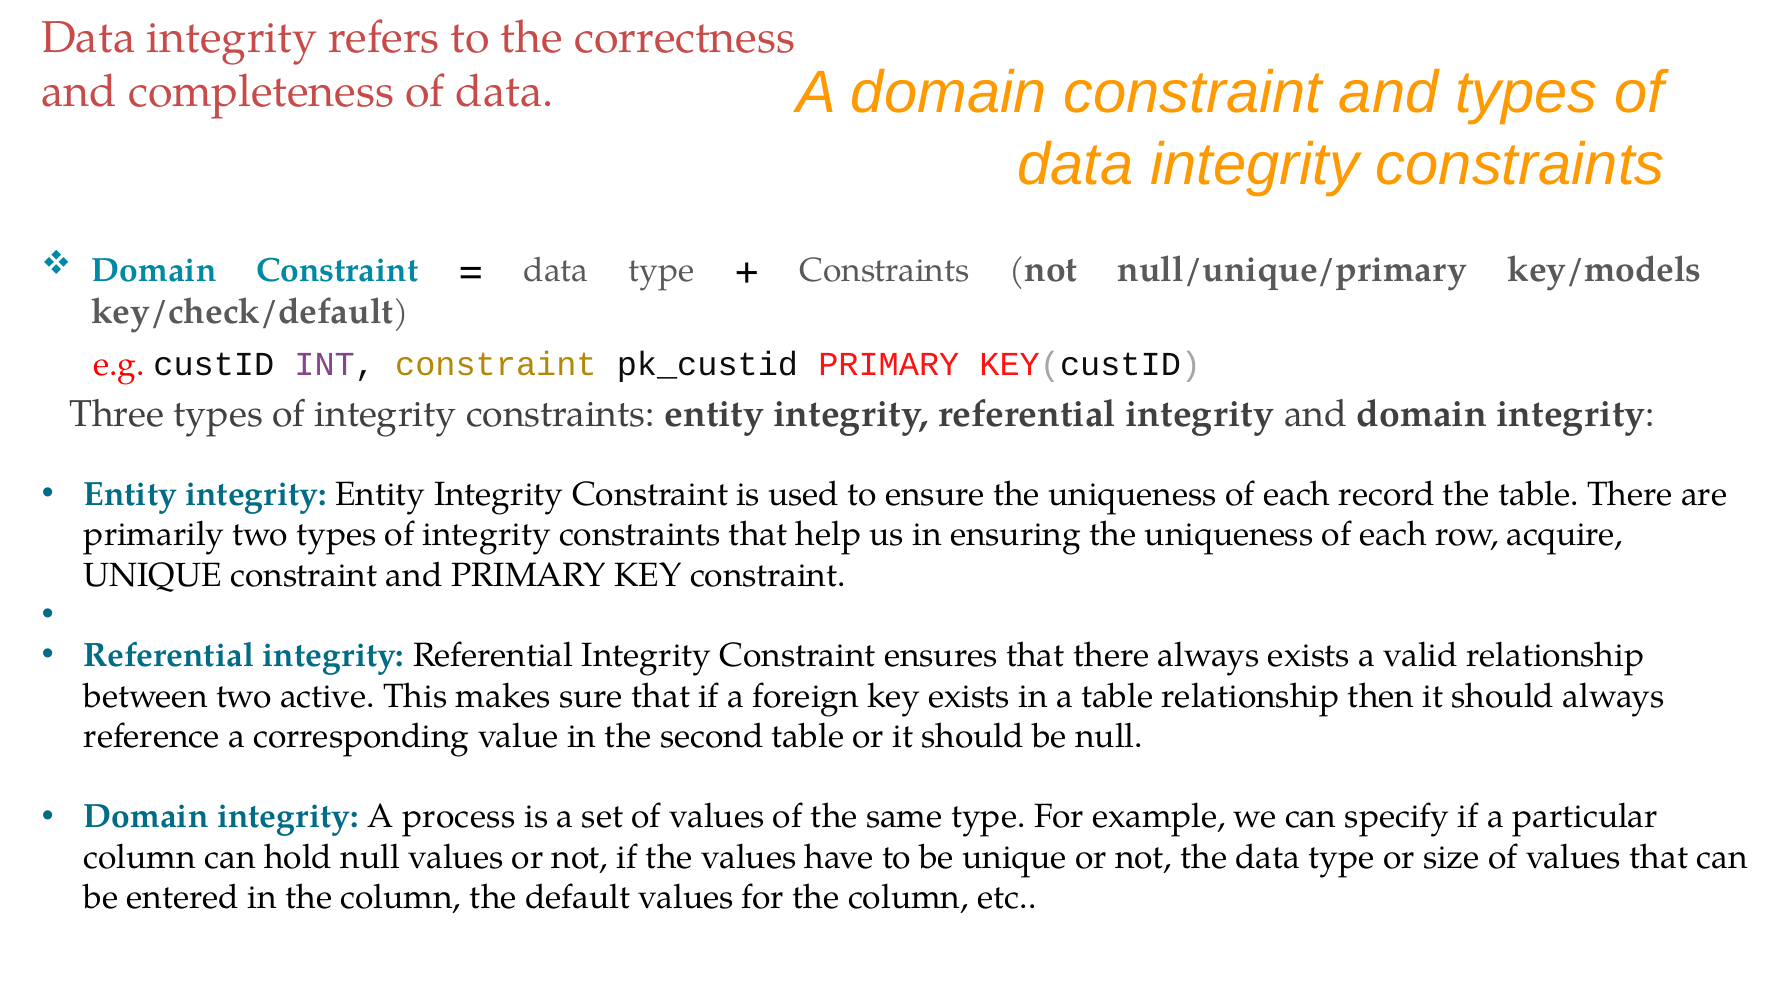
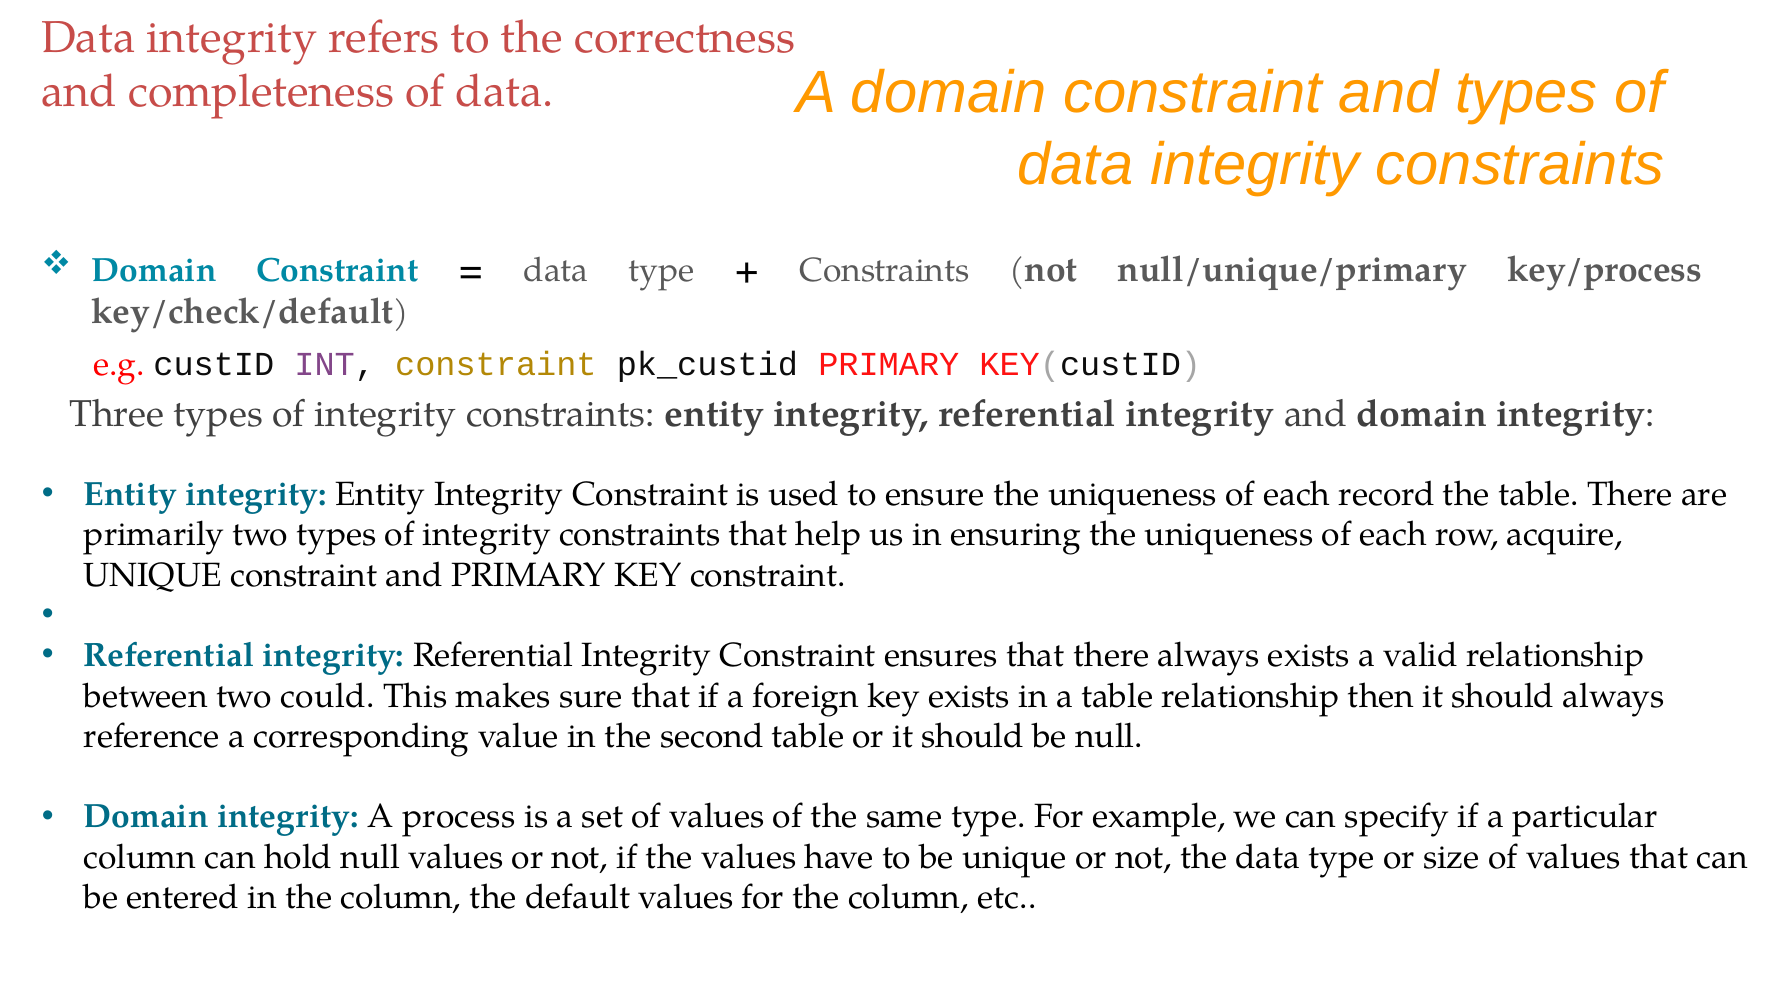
key/models: key/models -> key/process
active: active -> could
